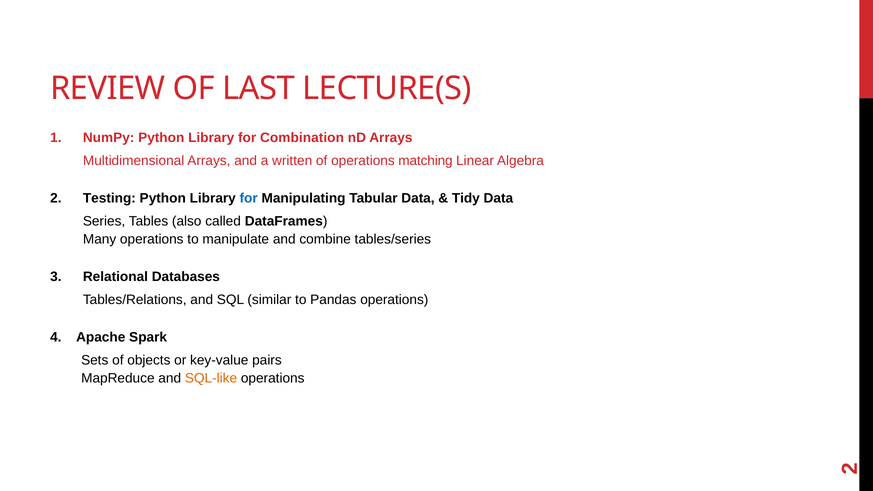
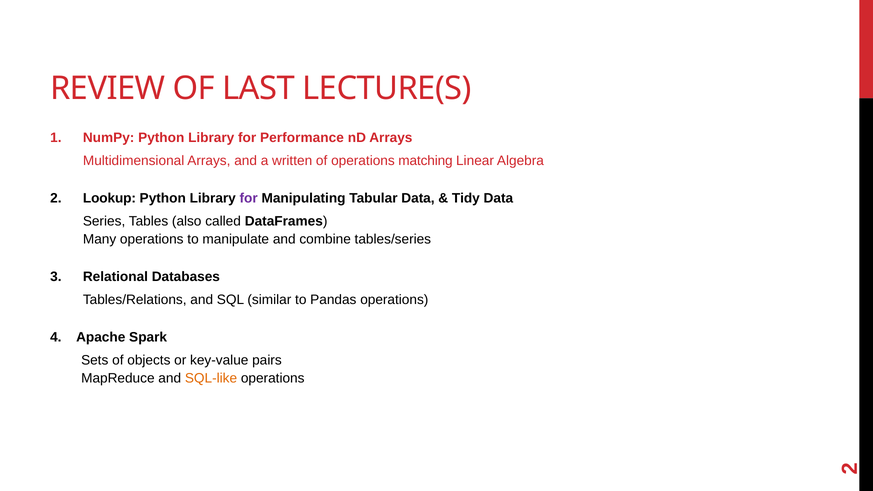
Combination: Combination -> Performance
Testing: Testing -> Lookup
for at (249, 198) colour: blue -> purple
